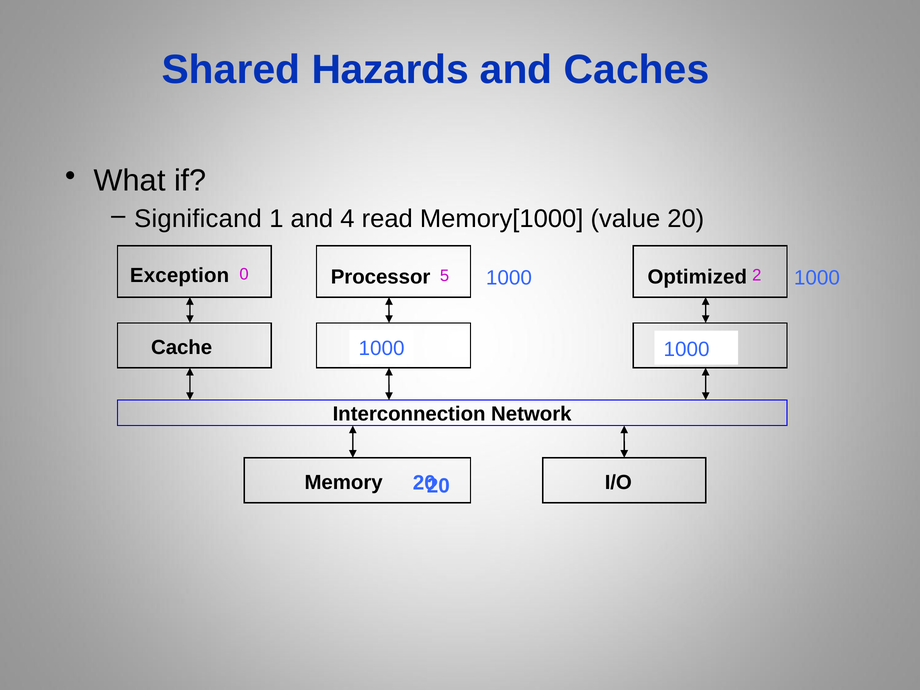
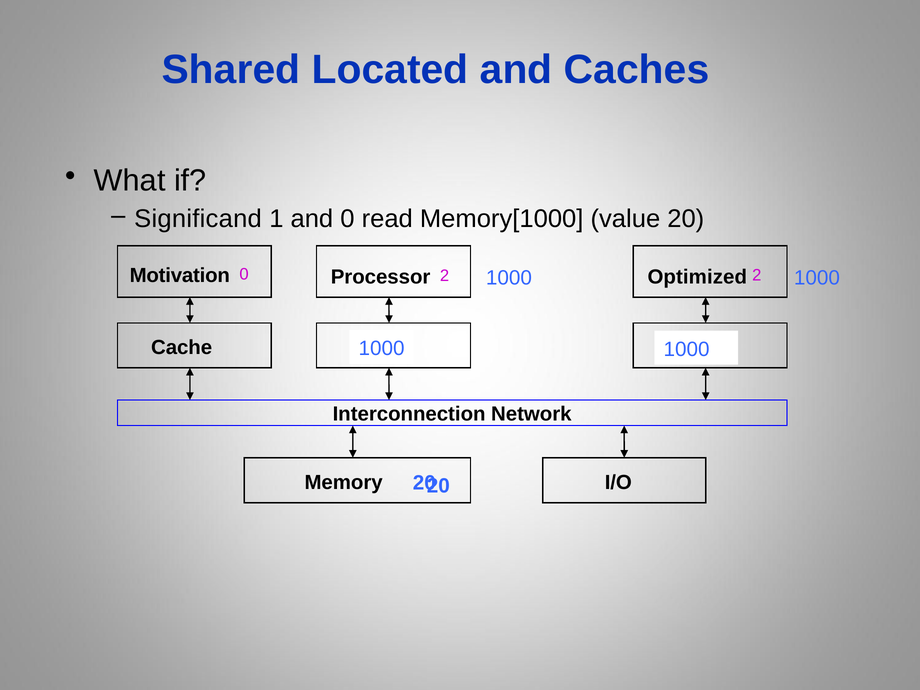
Hazards: Hazards -> Located
and 4: 4 -> 0
Exception: Exception -> Motivation
0 5: 5 -> 2
